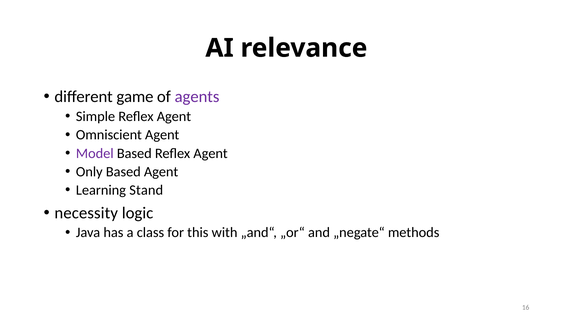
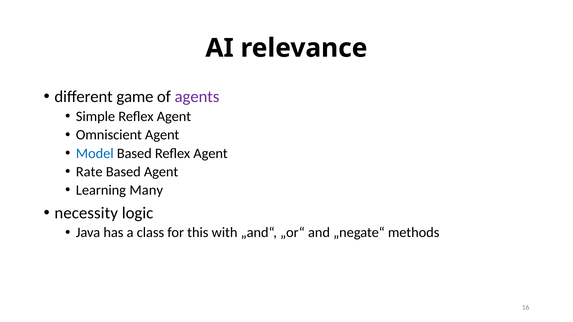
Model colour: purple -> blue
Only: Only -> Rate
Stand: Stand -> Many
